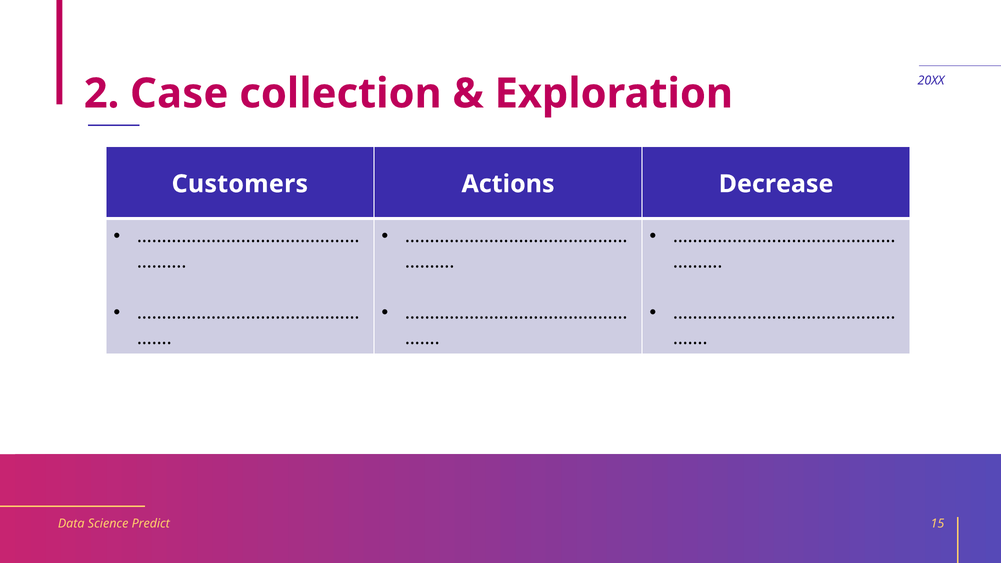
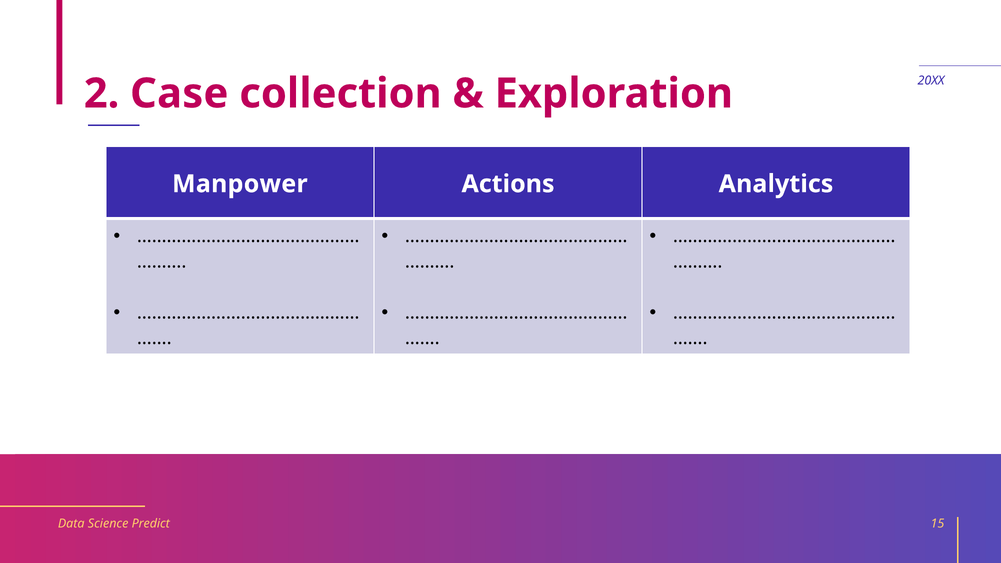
Customers: Customers -> Manpower
Decrease: Decrease -> Analytics
